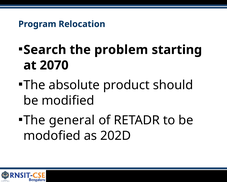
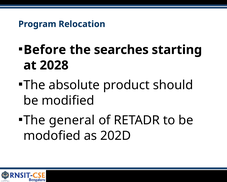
Search: Search -> Before
problem: problem -> searches
2070: 2070 -> 2028
